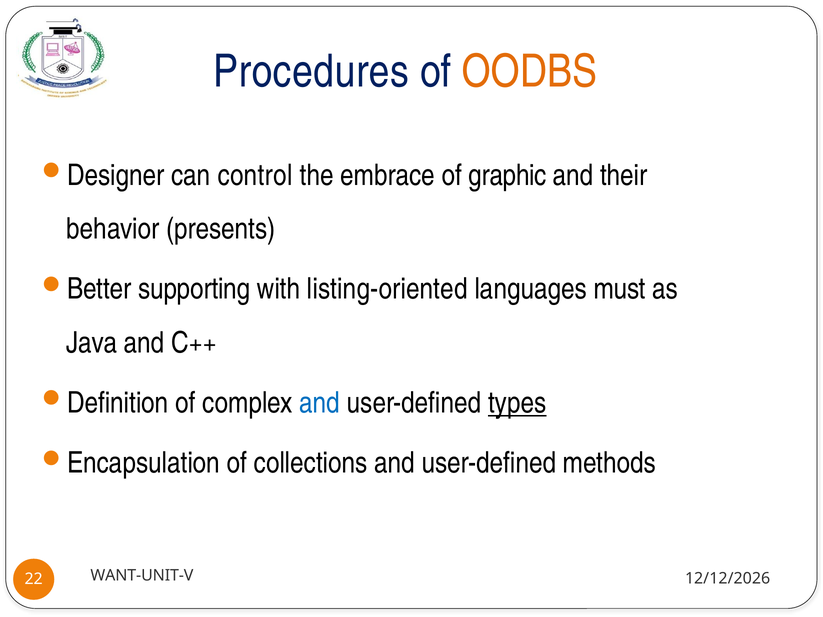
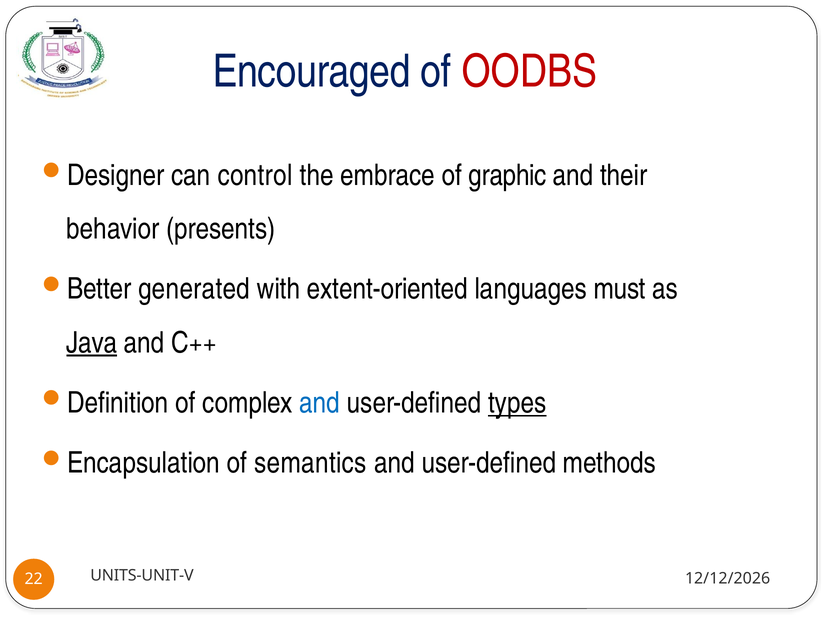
Procedures: Procedures -> Encouraged
OODBS colour: orange -> red
supporting: supporting -> generated
listing-oriented: listing-oriented -> extent-oriented
Java underline: none -> present
collections: collections -> semantics
WANT-UNIT-V: WANT-UNIT-V -> UNITS-UNIT-V
